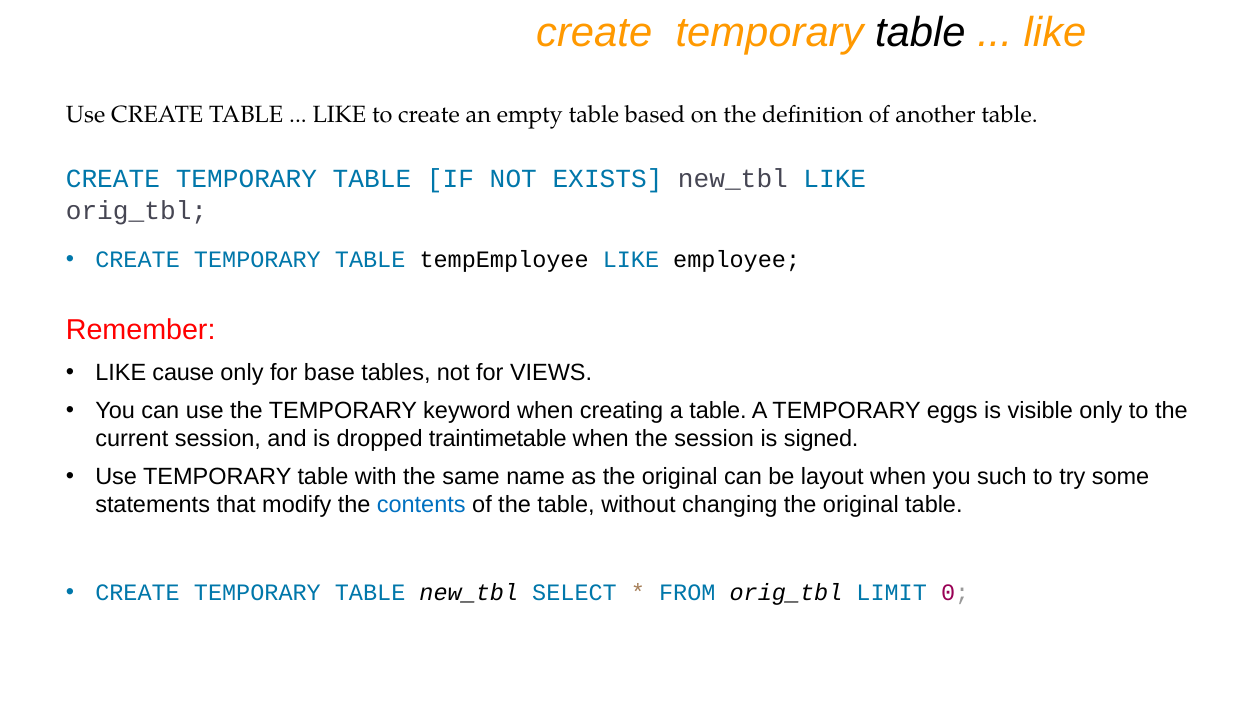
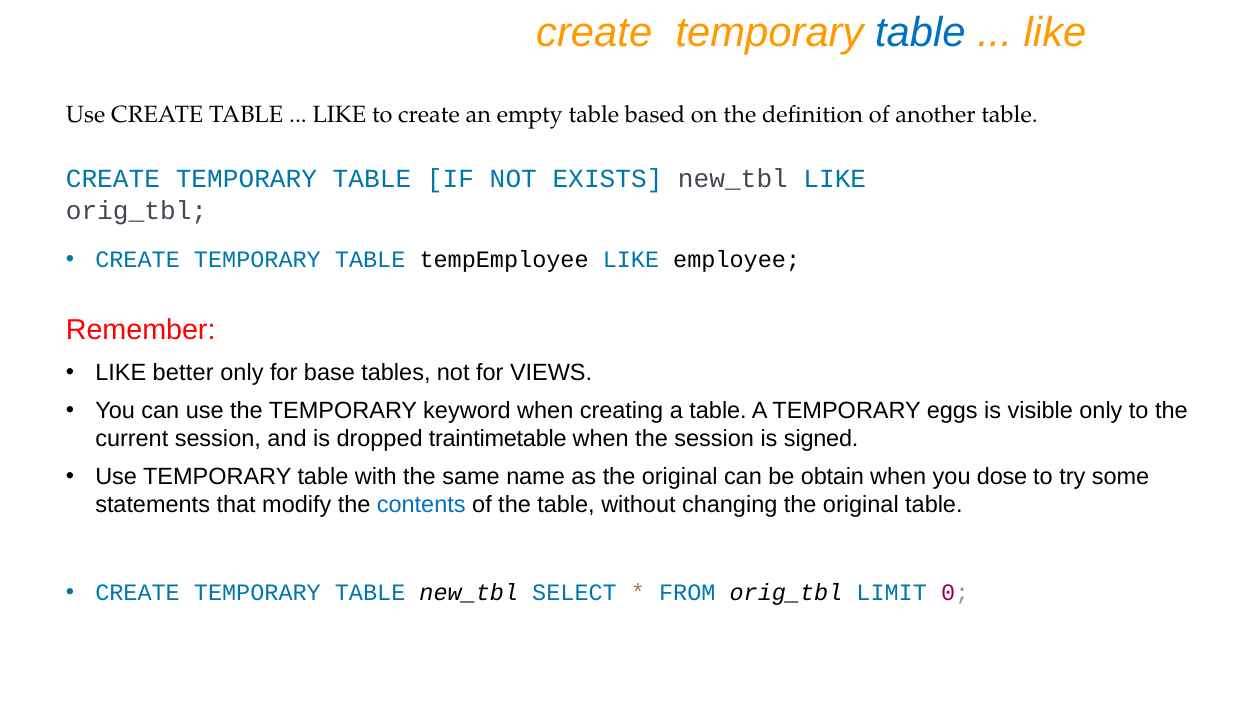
table at (920, 33) colour: black -> blue
cause: cause -> better
layout: layout -> obtain
such: such -> dose
